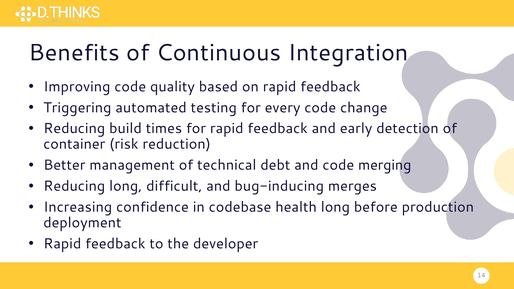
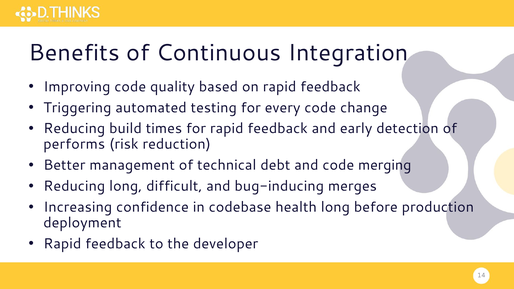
container: container -> performs
